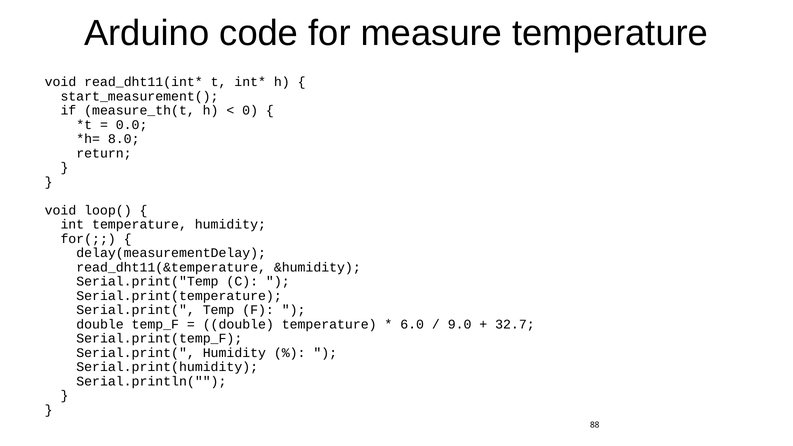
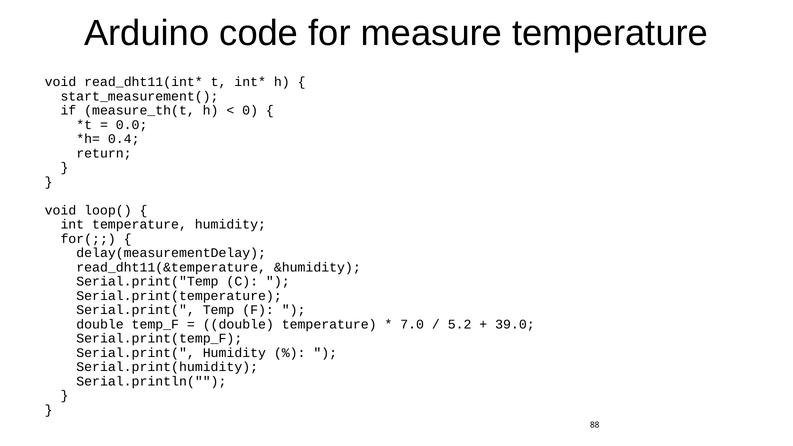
8.0: 8.0 -> 0.4
6.0: 6.0 -> 7.0
9.0: 9.0 -> 5.2
32.7: 32.7 -> 39.0
